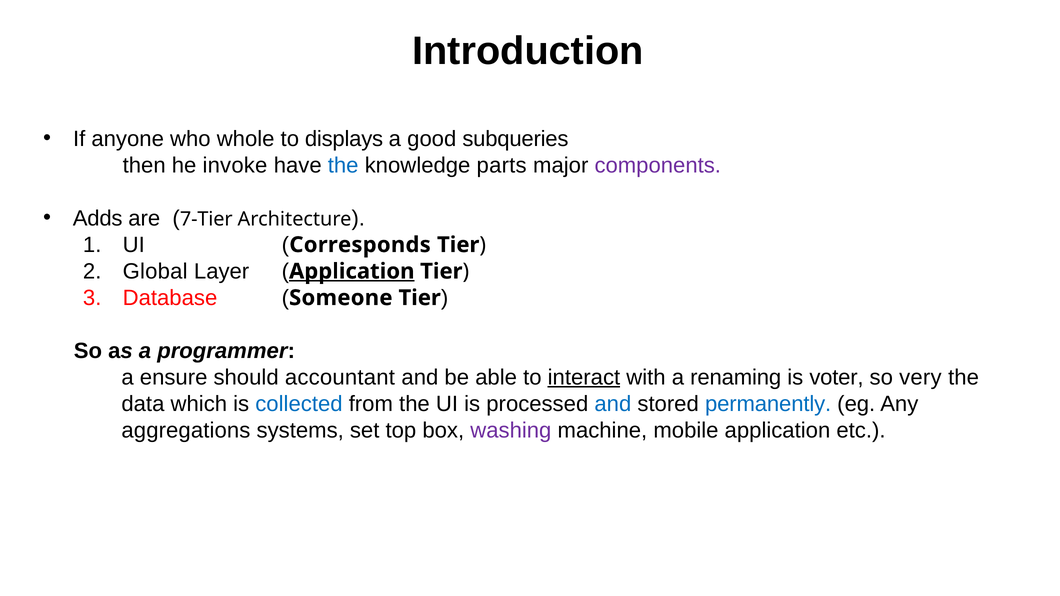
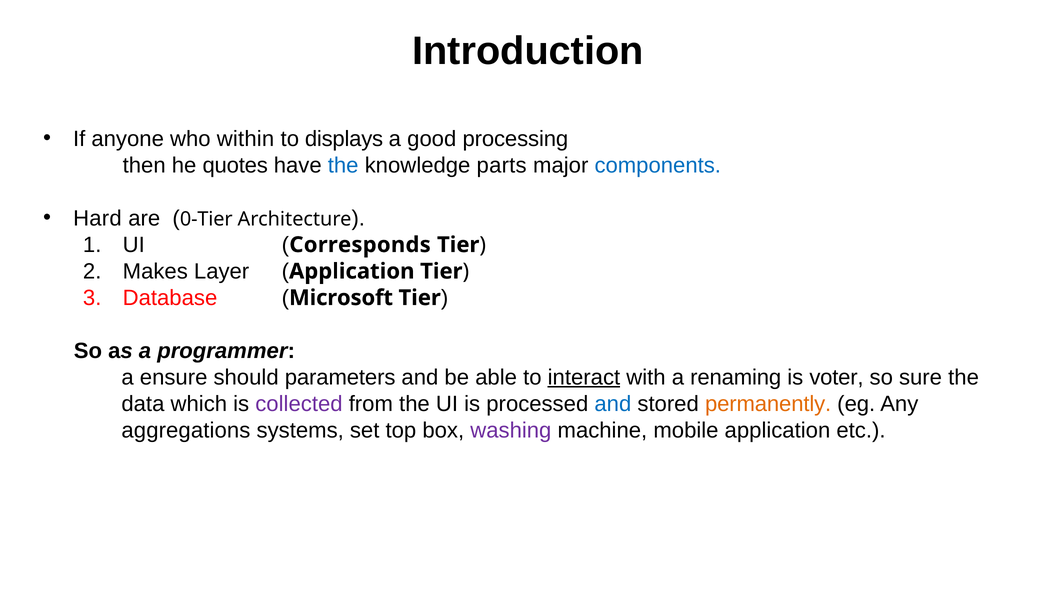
whole: whole -> within
subqueries: subqueries -> processing
invoke: invoke -> quotes
components colour: purple -> blue
Adds: Adds -> Hard
7-Tier: 7-Tier -> 0-Tier
Global: Global -> Makes
Application at (352, 271) underline: present -> none
Someone: Someone -> Microsoft
accountant: accountant -> parameters
very: very -> sure
collected colour: blue -> purple
permanently colour: blue -> orange
